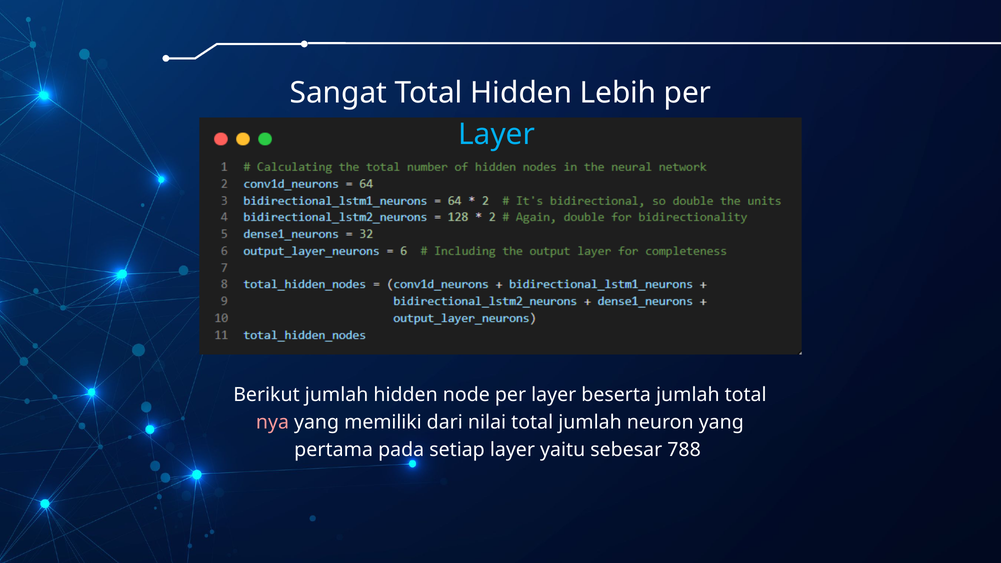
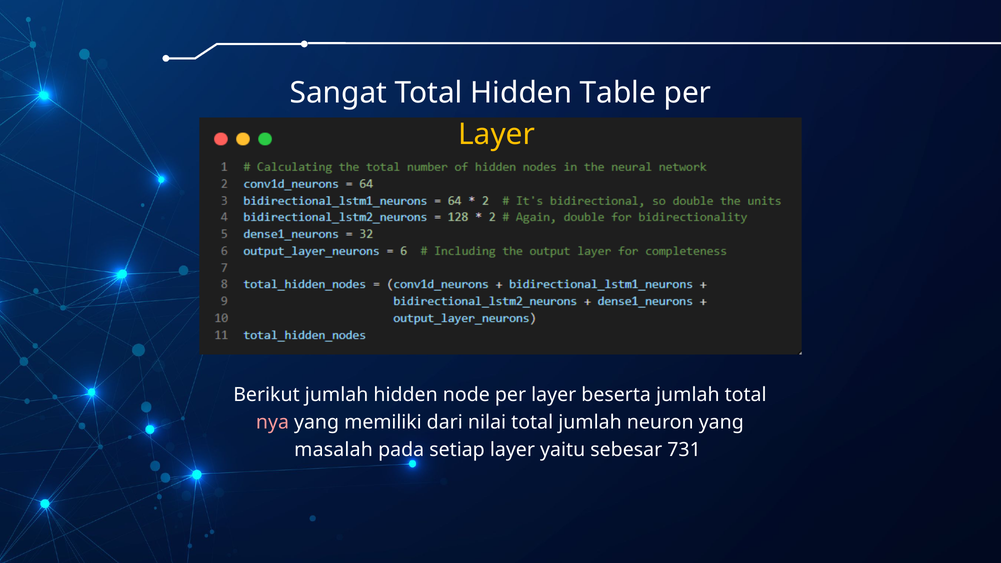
Lebih: Lebih -> Table
Layer at (497, 135) colour: light blue -> yellow
pertama: pertama -> masalah
788: 788 -> 731
